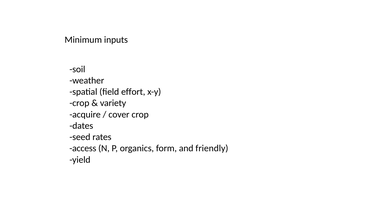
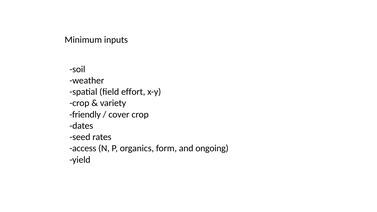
acquire: acquire -> friendly
friendly: friendly -> ongoing
